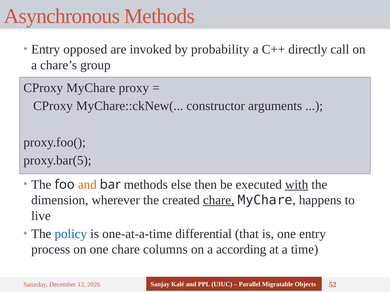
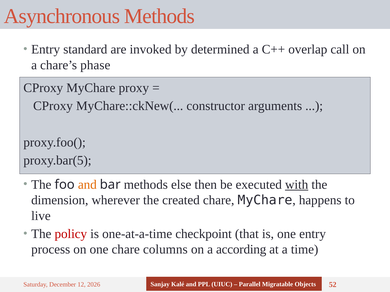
opposed: opposed -> standard
probability: probability -> determined
directly: directly -> overlap
group: group -> phase
chare at (219, 200) underline: present -> none
policy colour: blue -> red
differential: differential -> checkpoint
